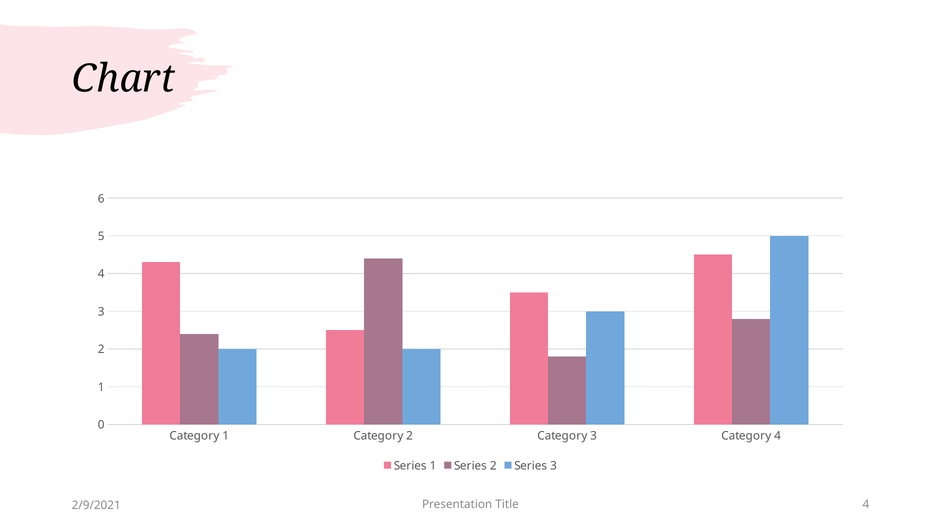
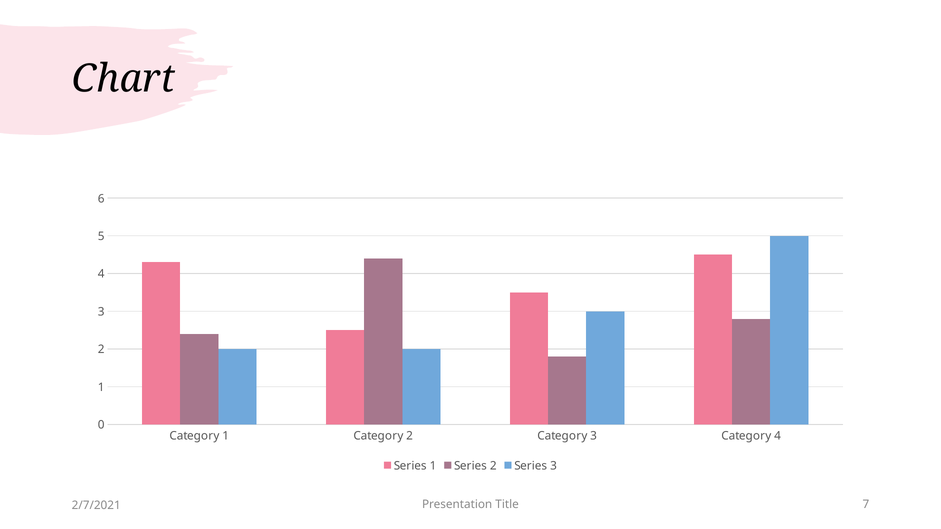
Title 4: 4 -> 7
2/9/2021: 2/9/2021 -> 2/7/2021
